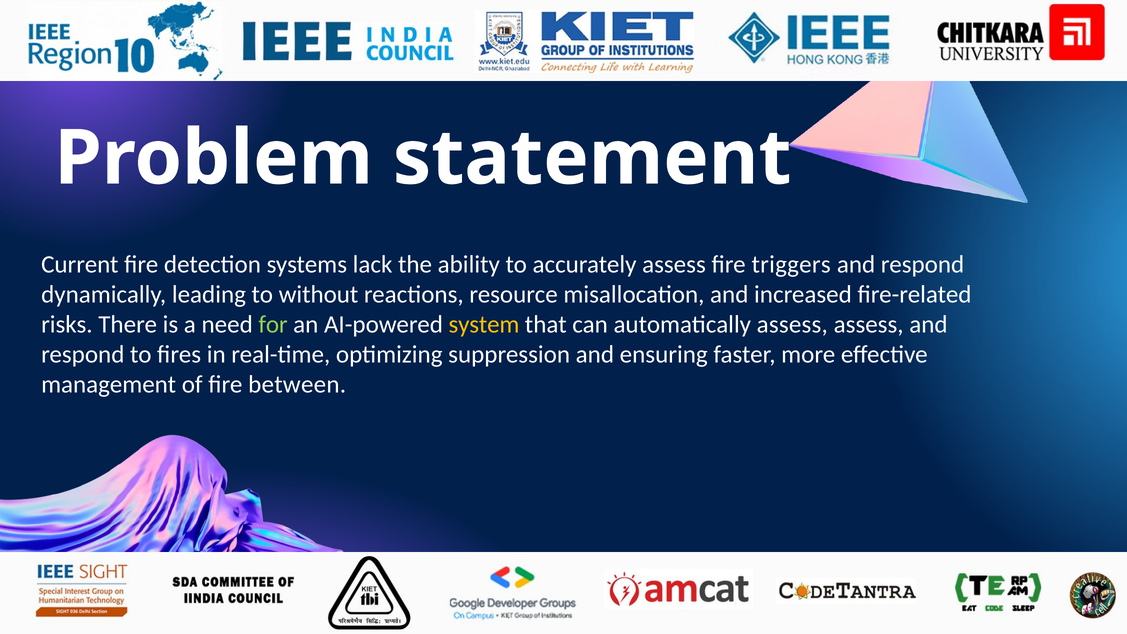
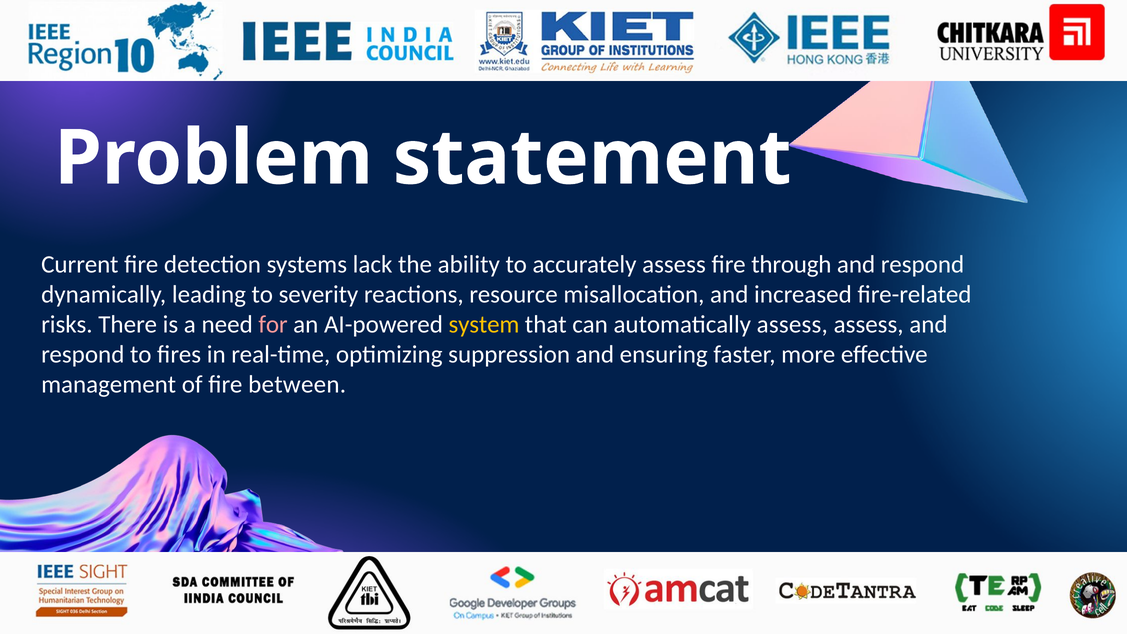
triggers: triggers -> through
without: without -> severity
for colour: light green -> pink
